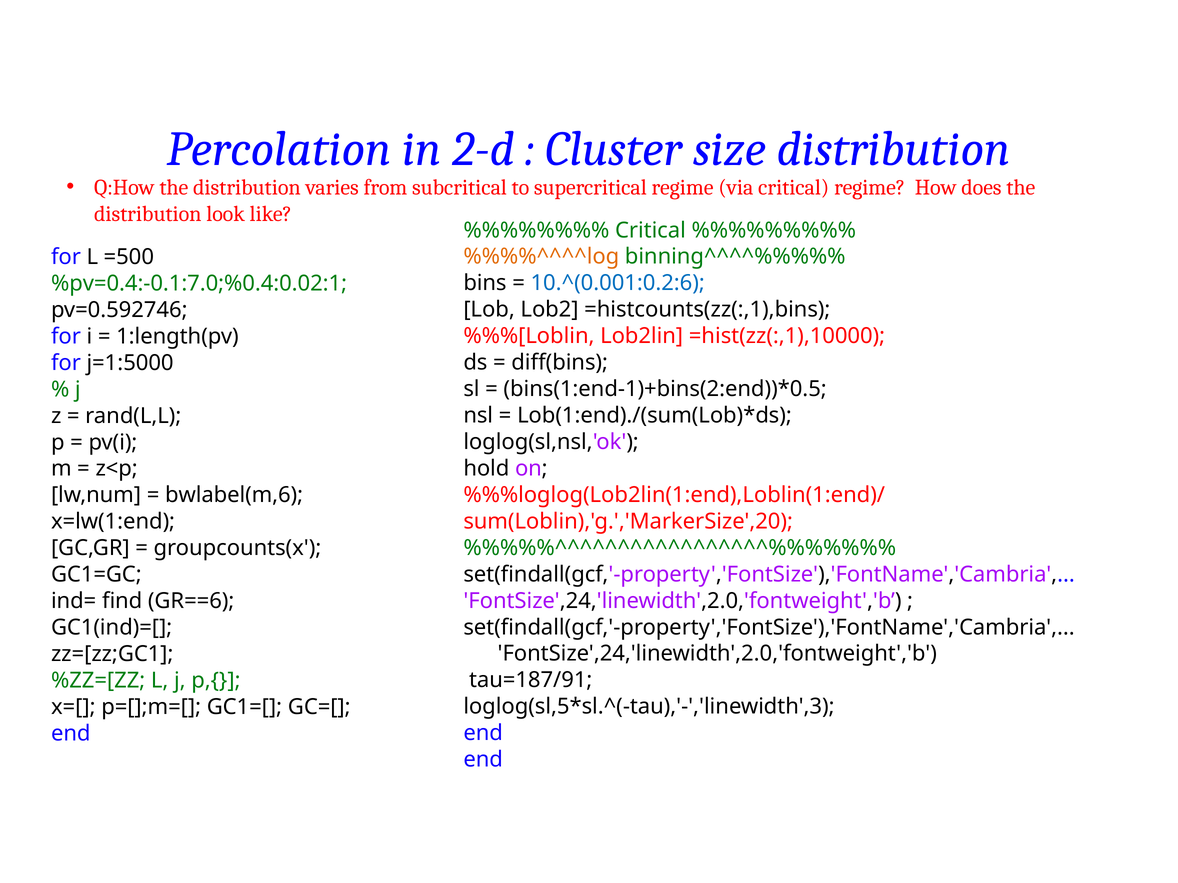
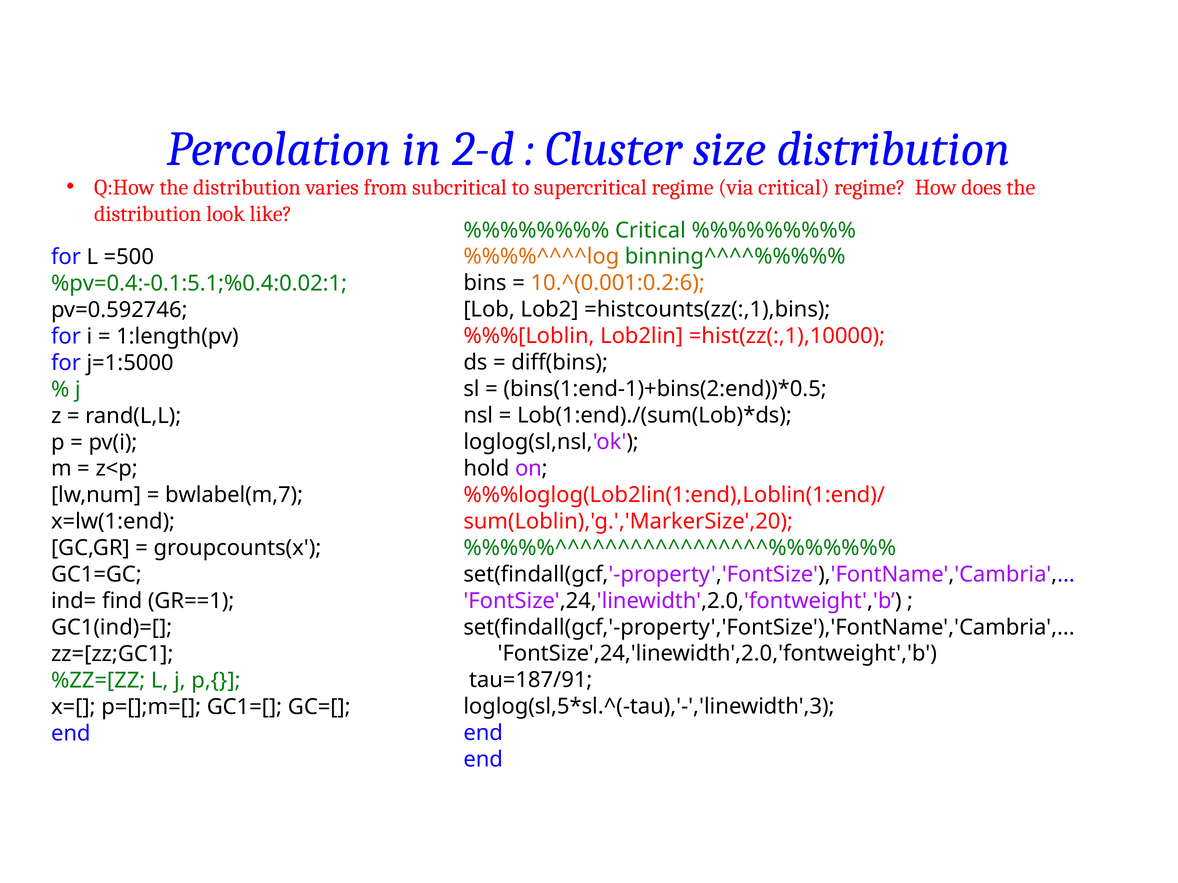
10.^(0.001:0.2:6 colour: blue -> orange
%pv=0.4:-0.1:7.0;%0.4:0.02:1: %pv=0.4:-0.1:7.0;%0.4:0.02:1 -> %pv=0.4:-0.1:5.1;%0.4:0.02:1
bwlabel(m,6: bwlabel(m,6 -> bwlabel(m,7
GR==6: GR==6 -> GR==1
